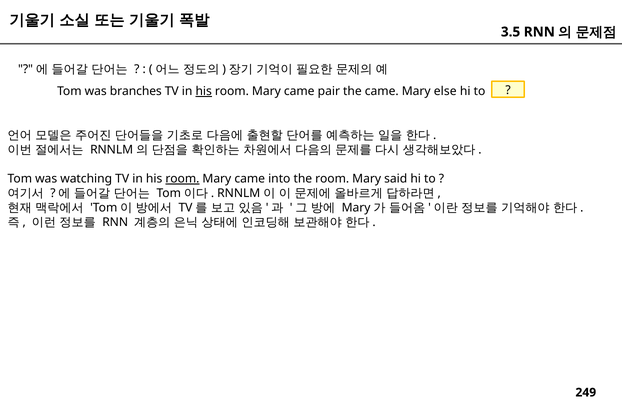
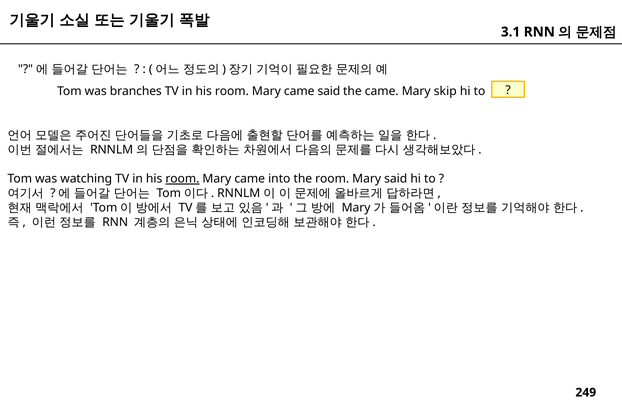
3.5: 3.5 -> 3.1
his at (204, 91) underline: present -> none
came pair: pair -> said
else: else -> skip
